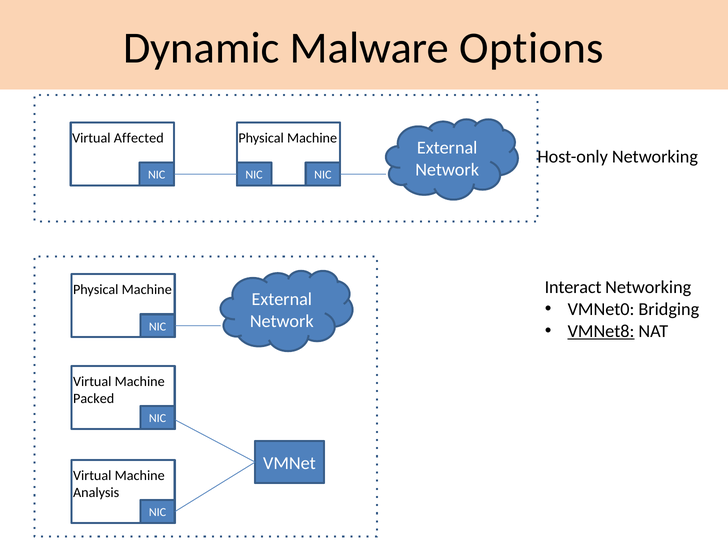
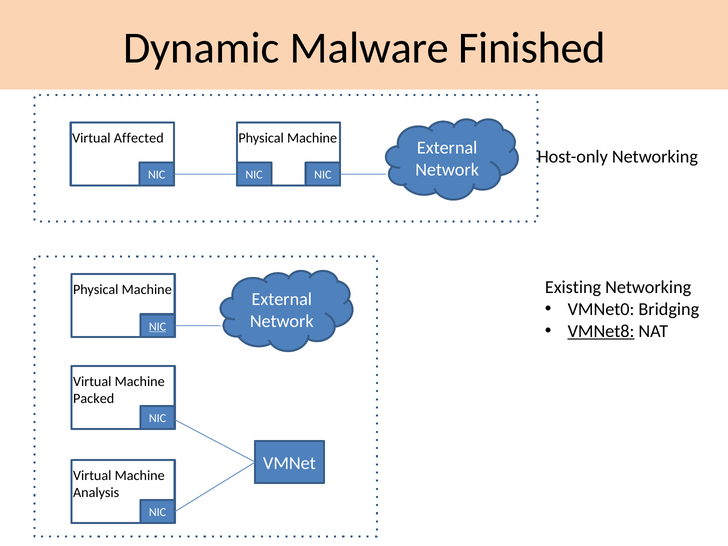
Options: Options -> Finished
Interact: Interact -> Existing
NIC at (158, 327) underline: none -> present
